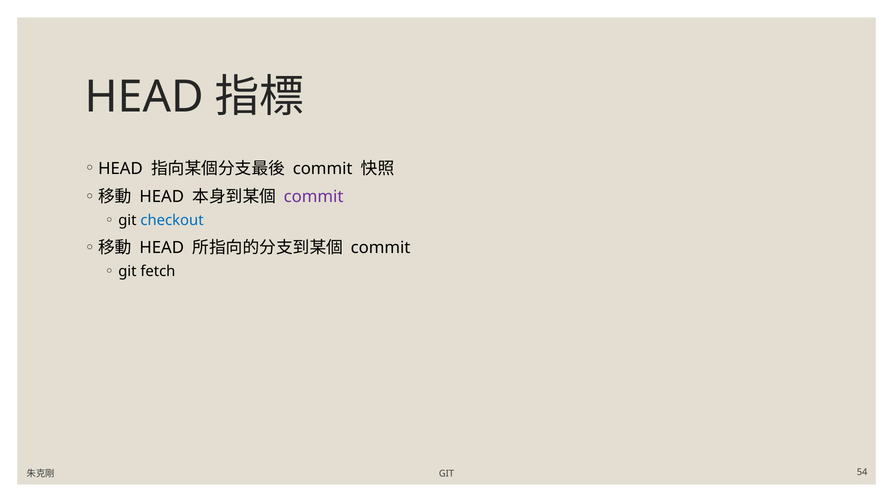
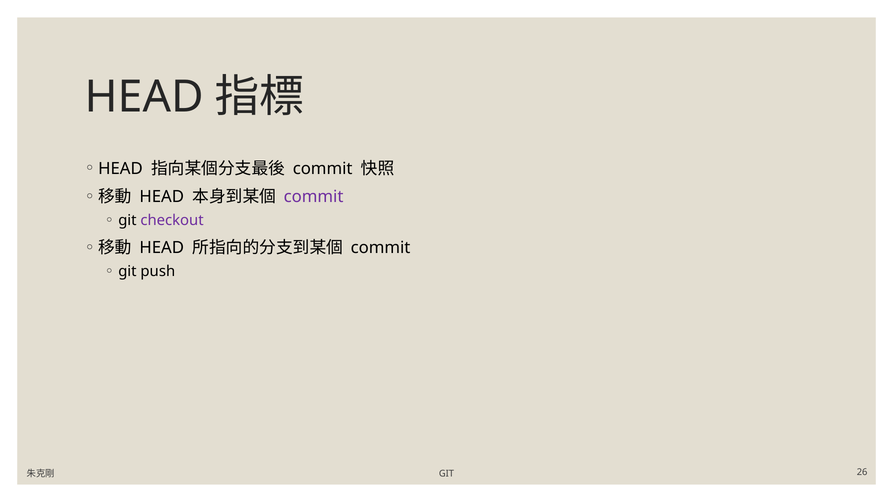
checkout colour: blue -> purple
fetch: fetch -> push
54: 54 -> 26
